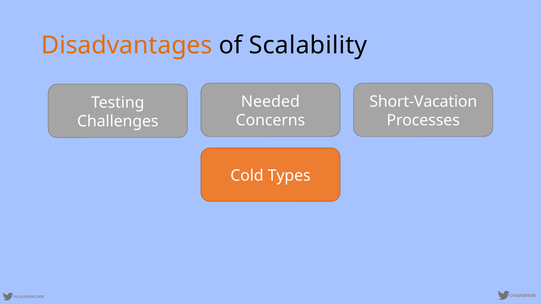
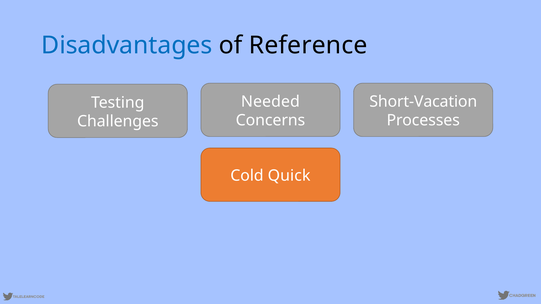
Disadvantages colour: orange -> blue
Scalability: Scalability -> Reference
Types: Types -> Quick
